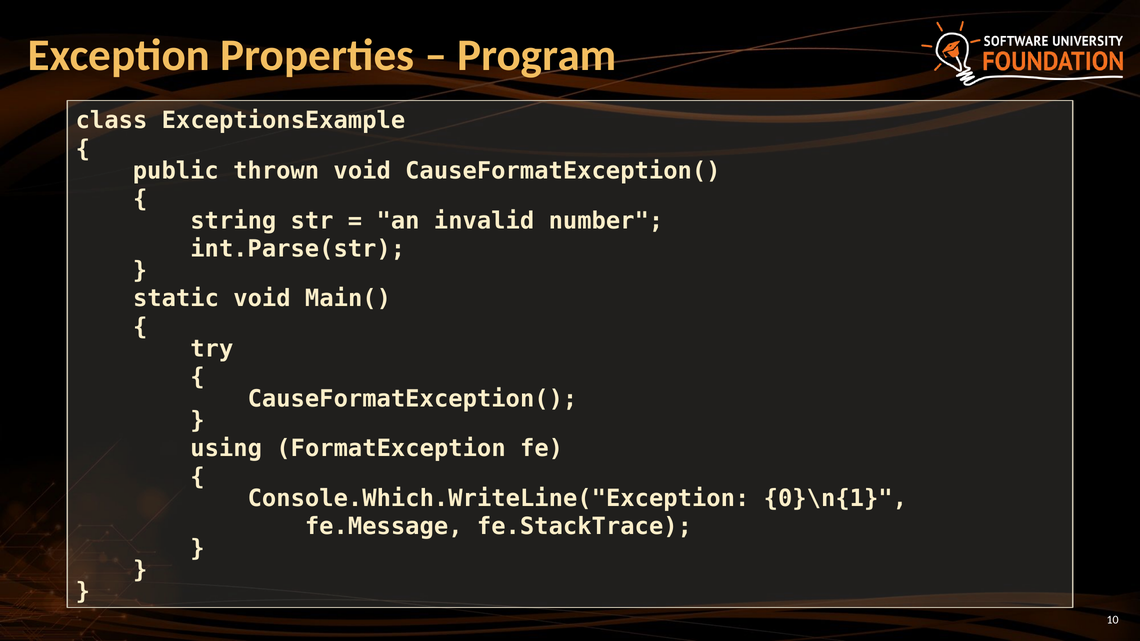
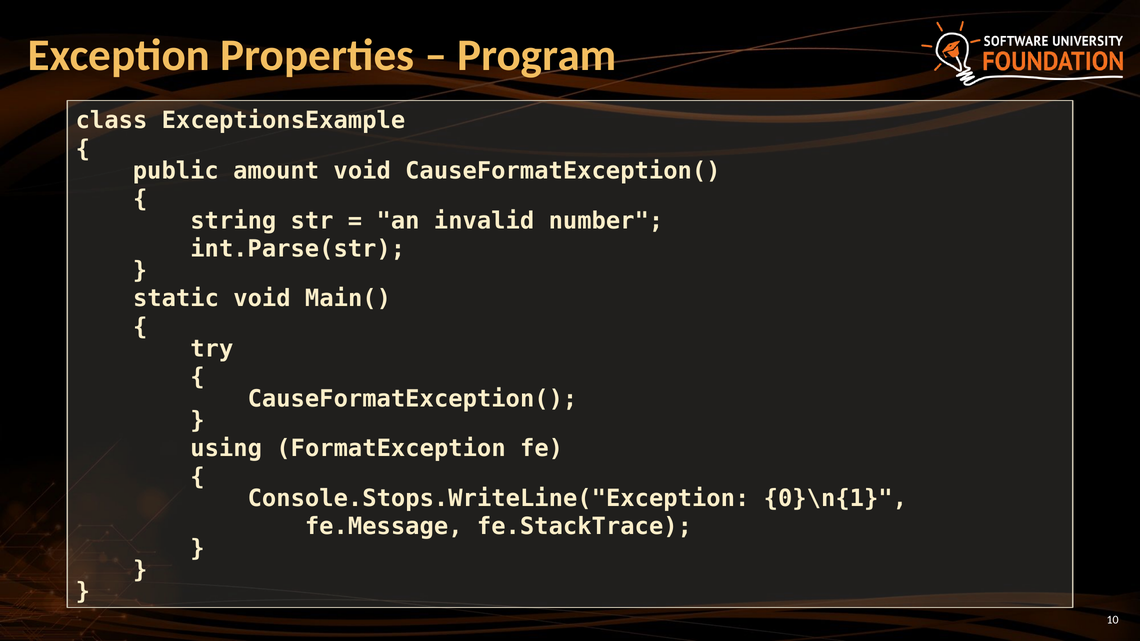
thrown: thrown -> amount
Console.Which.WriteLine("Exception: Console.Which.WriteLine("Exception -> Console.Stops.WriteLine("Exception
